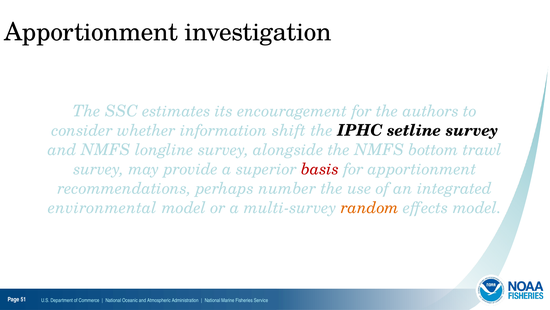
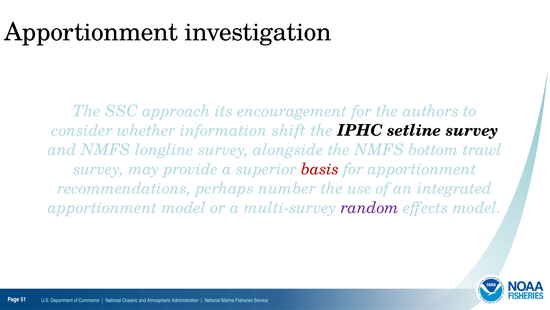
estimates: estimates -> approach
environmental at (103, 207): environmental -> apportionment
random colour: orange -> purple
